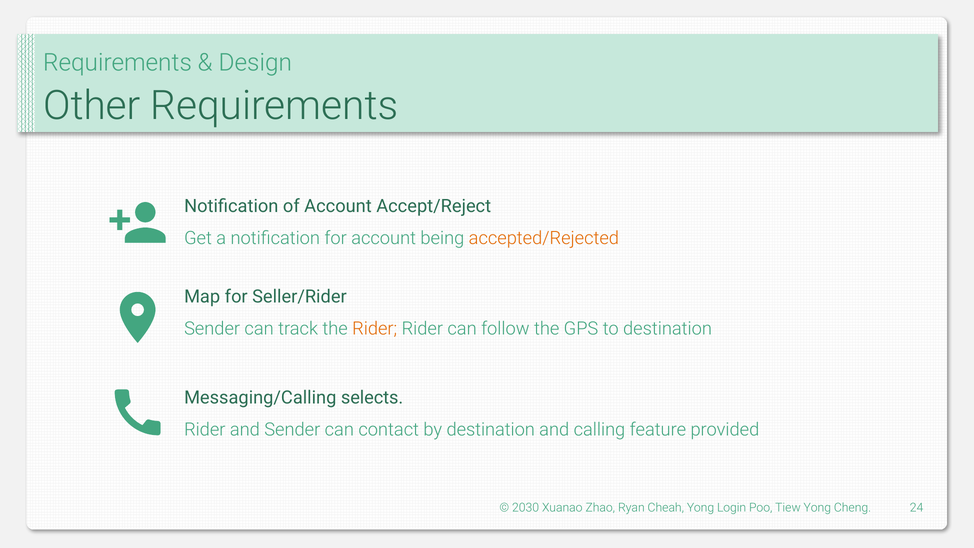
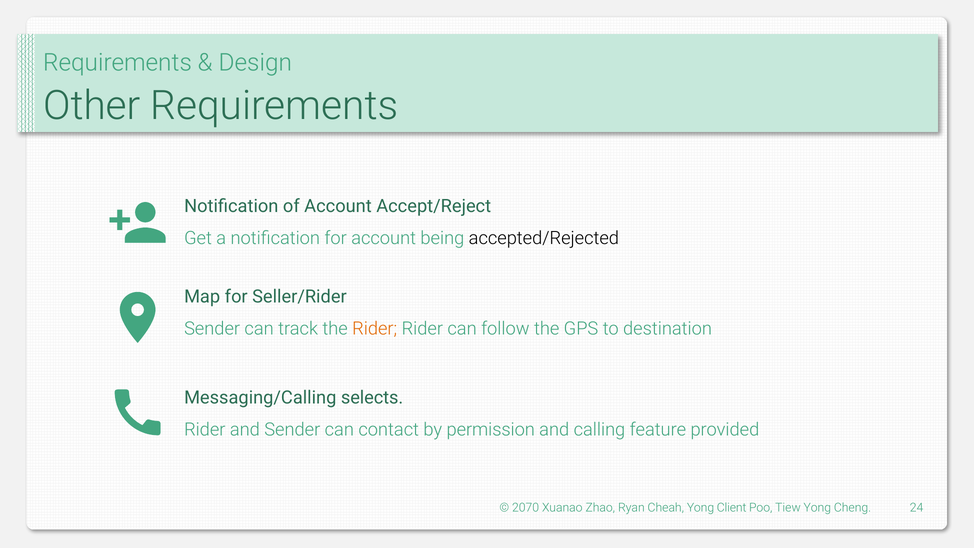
accepted/Rejected colour: orange -> black
by destination: destination -> permission
2030: 2030 -> 2070
Login: Login -> Client
